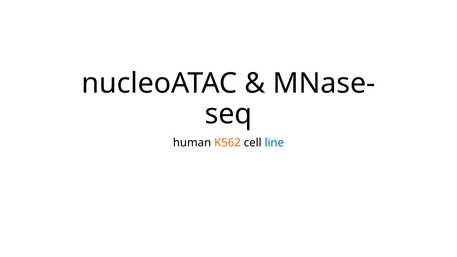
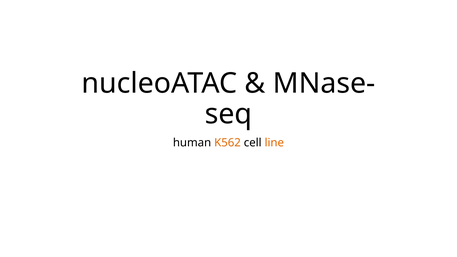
line colour: blue -> orange
